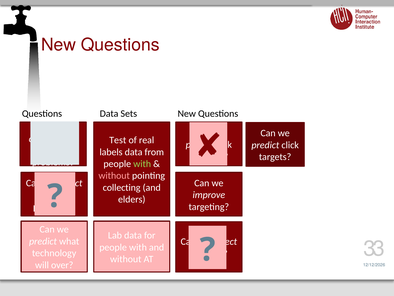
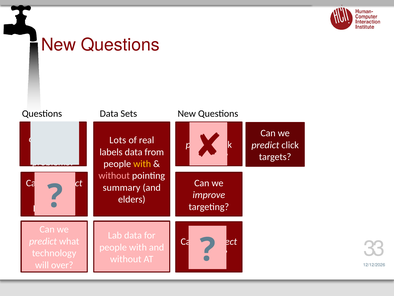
Test: Test -> Lots
with at (142, 164) colour: light green -> yellow
collecting: collecting -> summary
